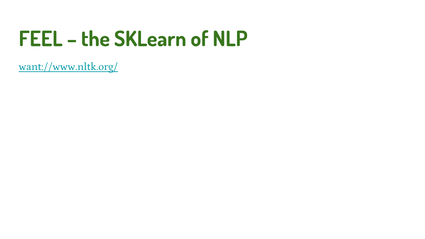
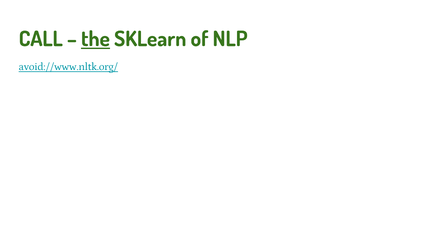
FEEL: FEEL -> CALL
the underline: none -> present
want://www.nltk.org/: want://www.nltk.org/ -> avoid://www.nltk.org/
